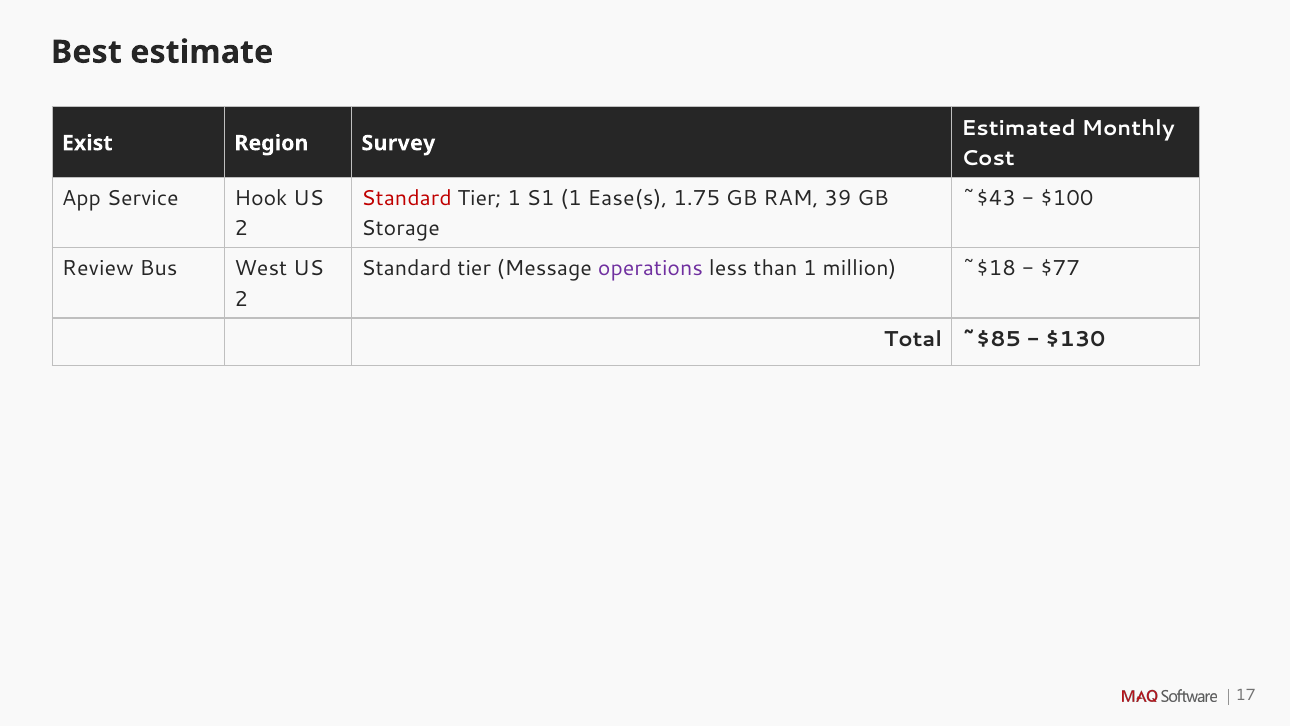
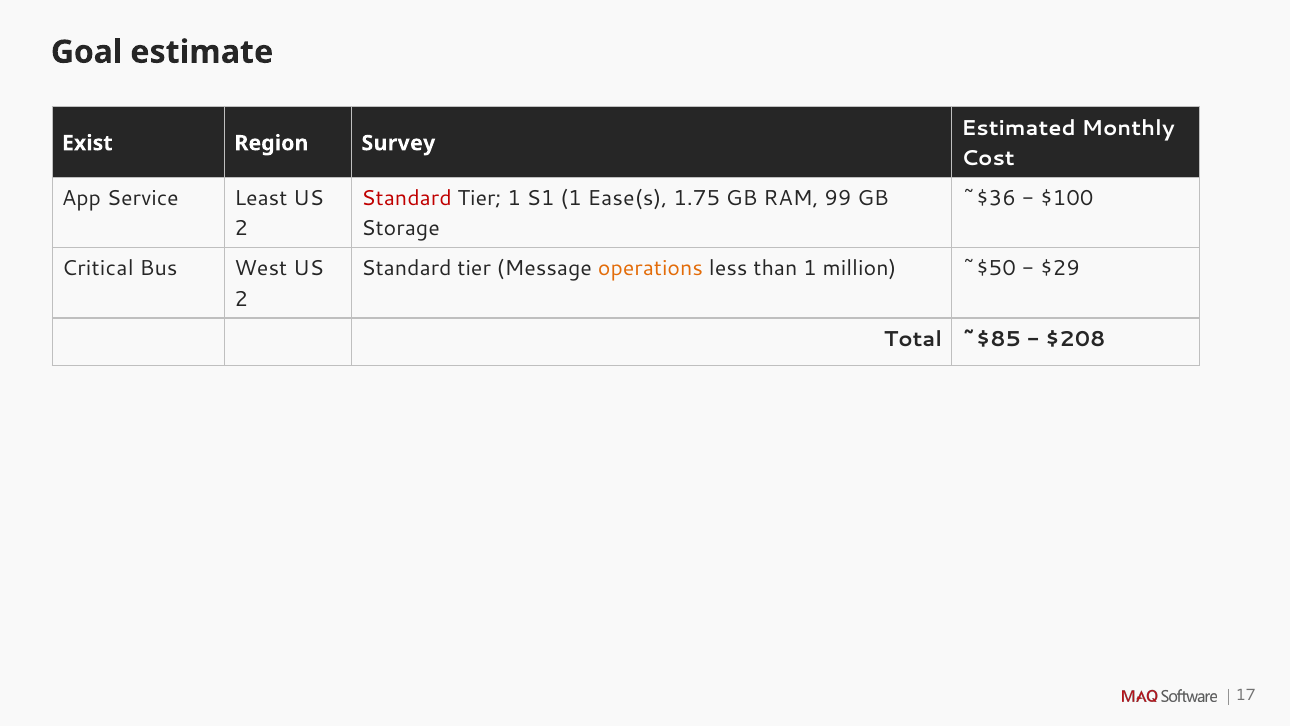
Best: Best -> Goal
Hook: Hook -> Least
39: 39 -> 99
~$43: ~$43 -> ~$36
Review: Review -> Critical
operations colour: purple -> orange
~$18: ~$18 -> ~$50
$77: $77 -> $29
$130: $130 -> $208
